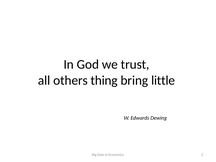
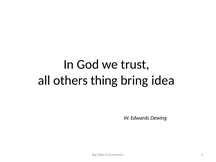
little: little -> idea
